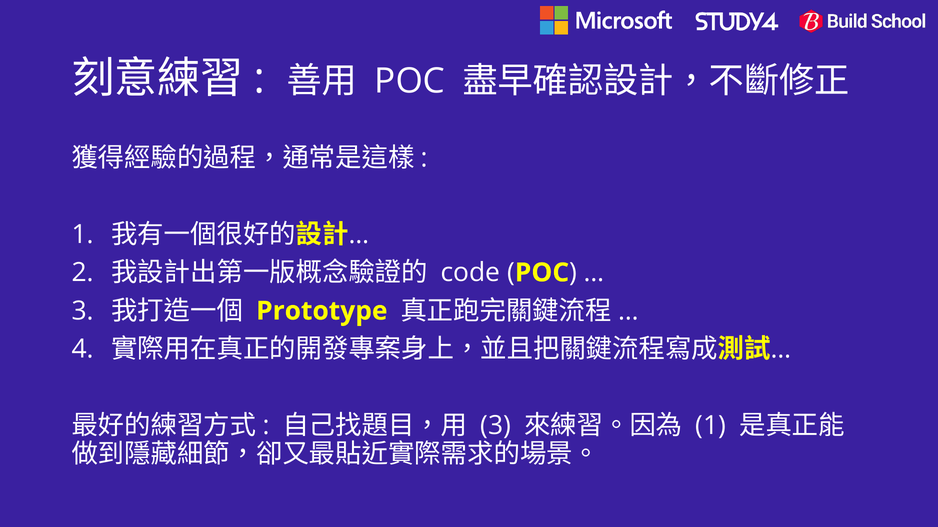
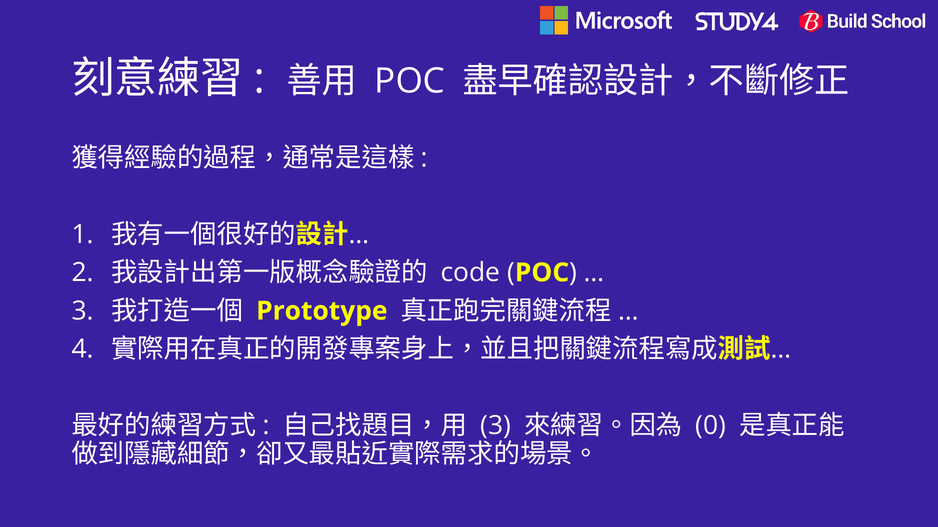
1 at (711, 426): 1 -> 0
